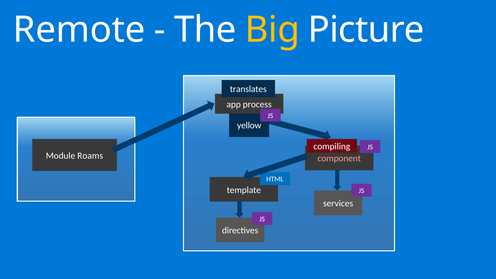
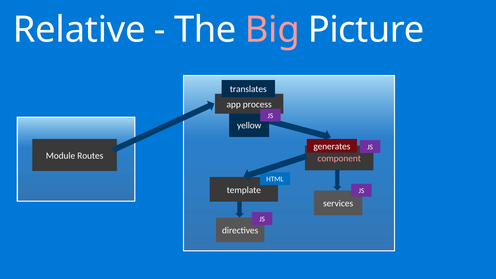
Remote: Remote -> Relative
Big colour: yellow -> pink
compiling: compiling -> generates
Roams: Roams -> Routes
